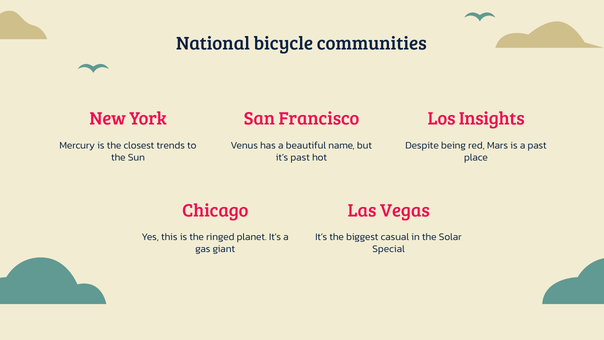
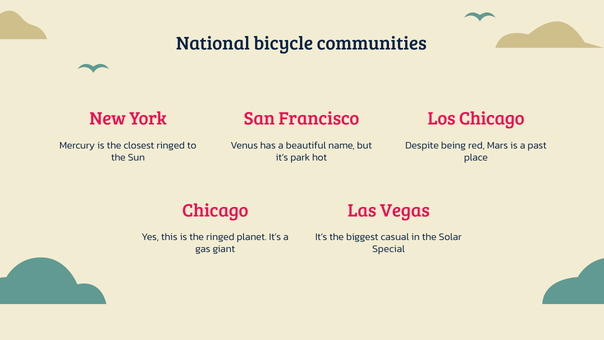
Los Insights: Insights -> Chicago
closest trends: trends -> ringed
it’s past: past -> park
